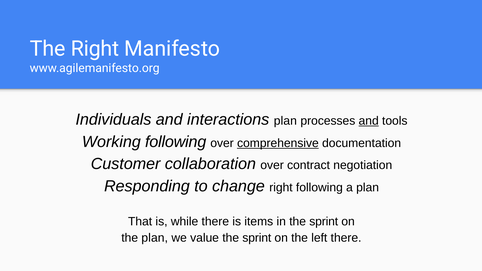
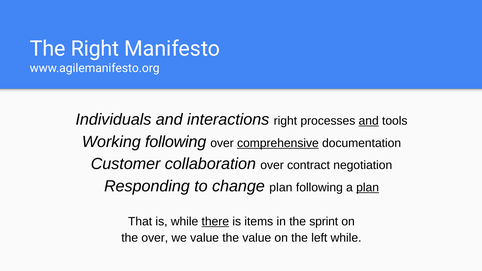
interactions plan: plan -> right
change right: right -> plan
plan at (368, 187) underline: none -> present
there at (215, 222) underline: none -> present
the plan: plan -> over
value the sprint: sprint -> value
left there: there -> while
